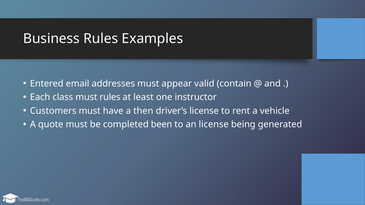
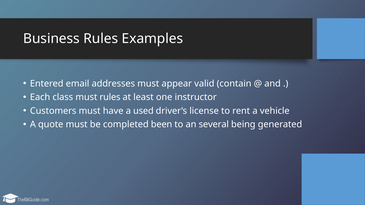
then: then -> used
an license: license -> several
